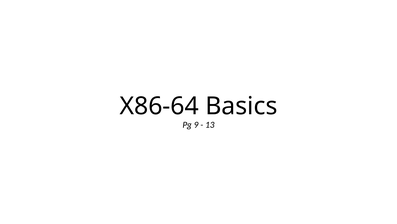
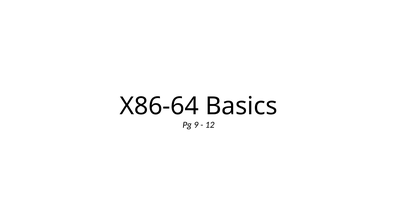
13: 13 -> 12
